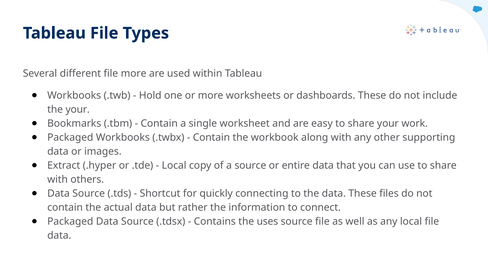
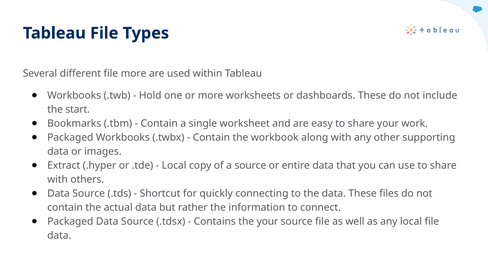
the your: your -> start
the uses: uses -> your
